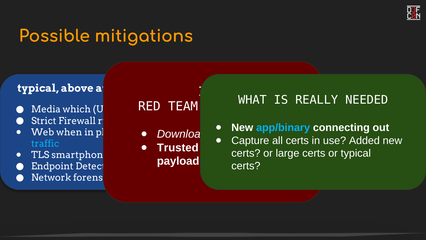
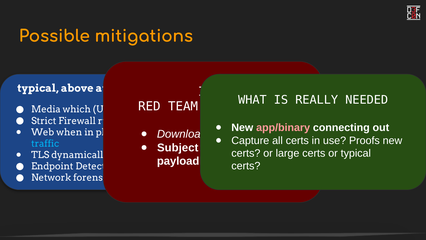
app/binary colour: light blue -> pink
Added: Added -> Proofs
Trusted: Trusted -> Subject
smartphone: smartphone -> dynamically
